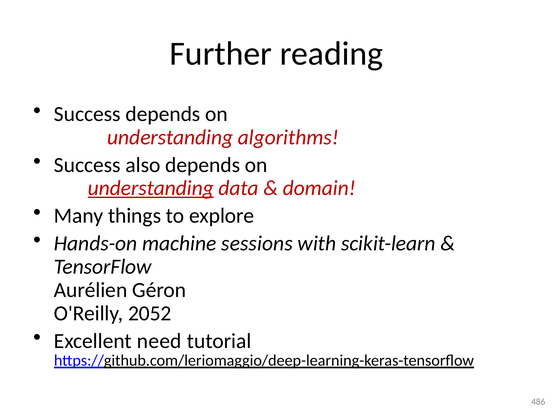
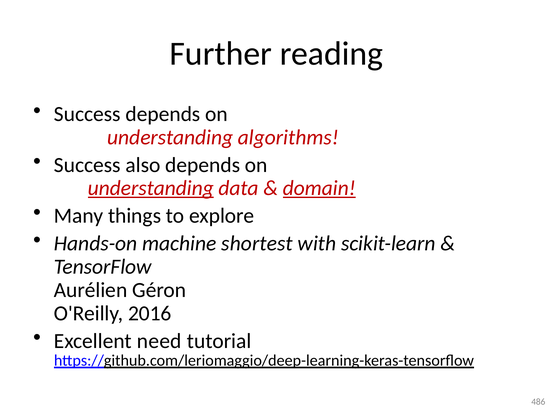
domain underline: none -> present
sessions: sessions -> shortest
2052: 2052 -> 2016
